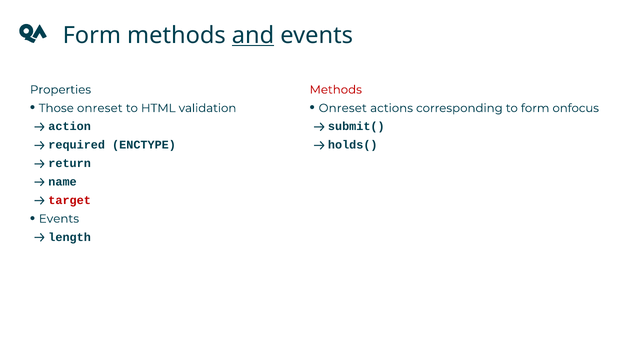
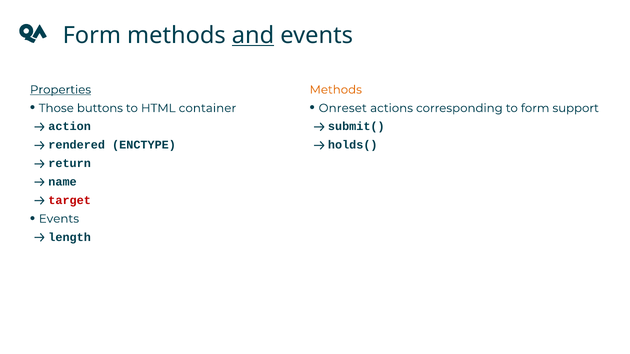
Properties underline: none -> present
Methods at (336, 90) colour: red -> orange
Those onreset: onreset -> buttons
validation: validation -> container
onfocus: onfocus -> support
required: required -> rendered
